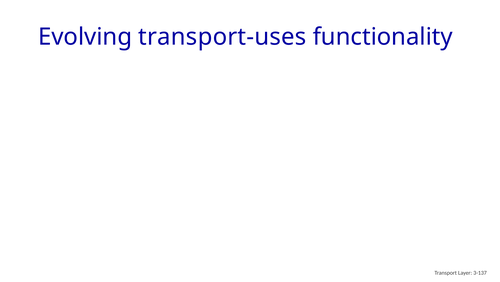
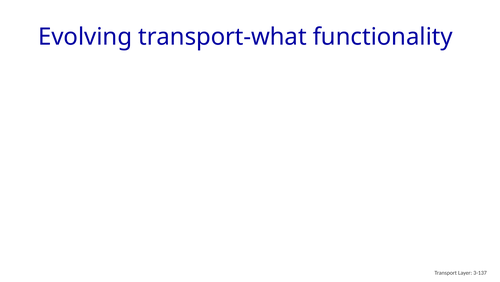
transport-uses: transport-uses -> transport-what
